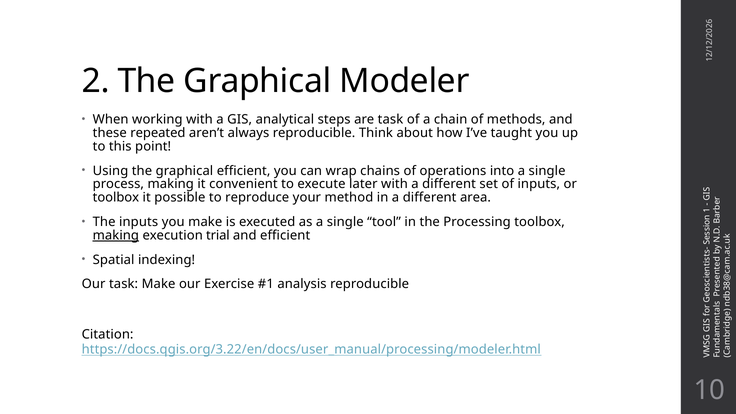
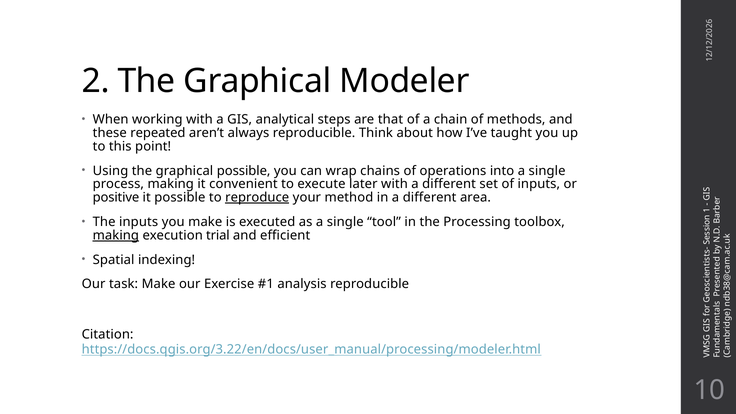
are task: task -> that
graphical efficient: efficient -> possible
toolbox at (116, 198): toolbox -> positive
reproduce underline: none -> present
